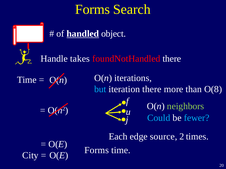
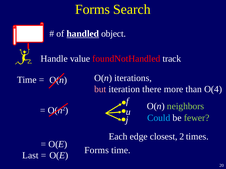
takes: takes -> value
foundNotHandled there: there -> track
but colour: light blue -> pink
O(8: O(8 -> O(4
fewer colour: light blue -> light green
source: source -> closest
City: City -> Last
